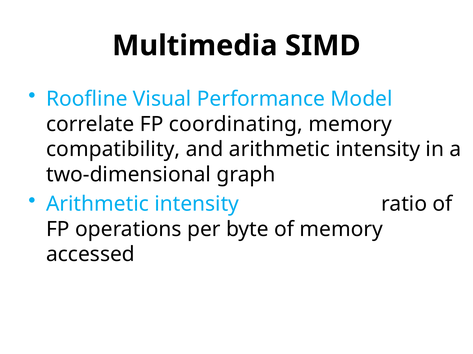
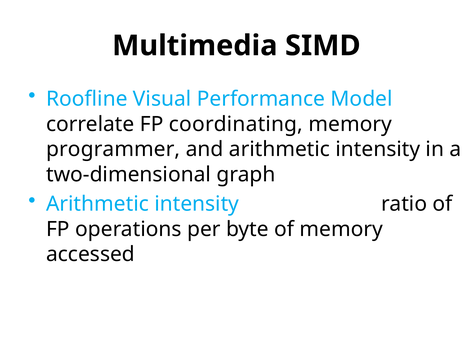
compatibility: compatibility -> programmer
